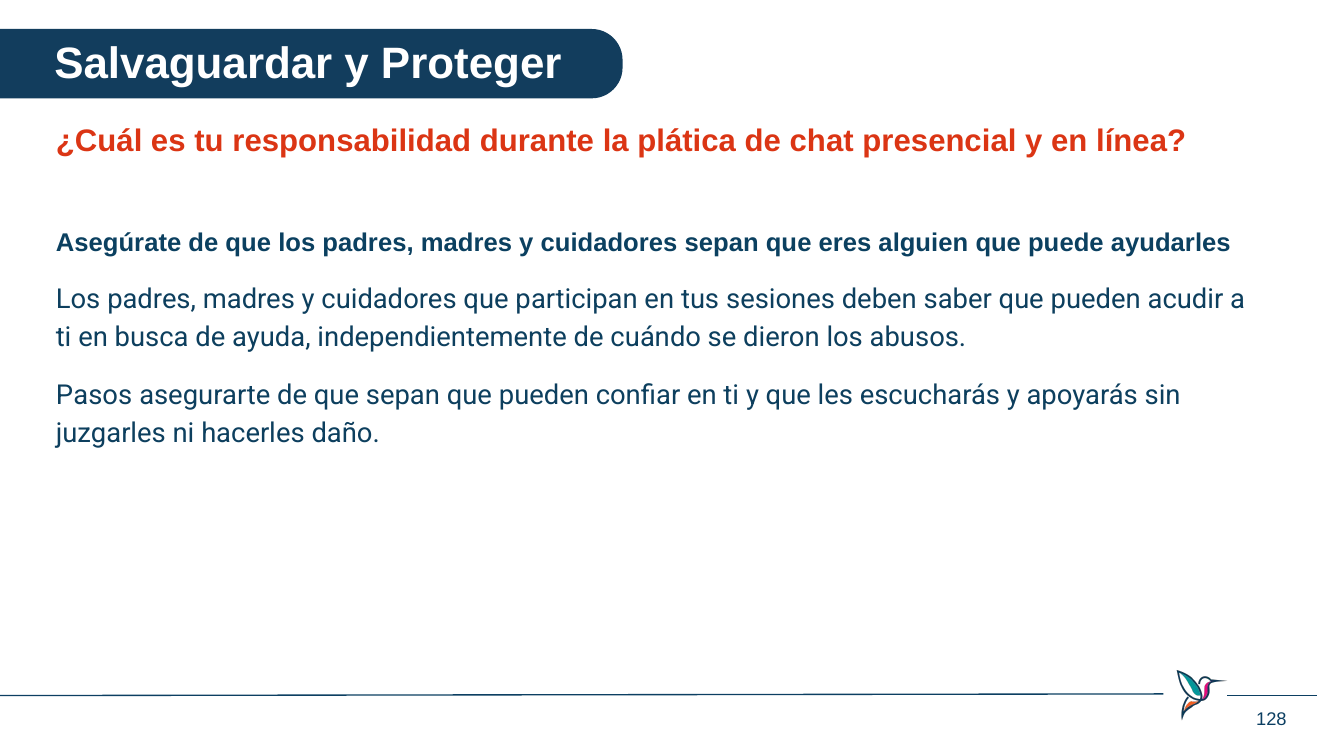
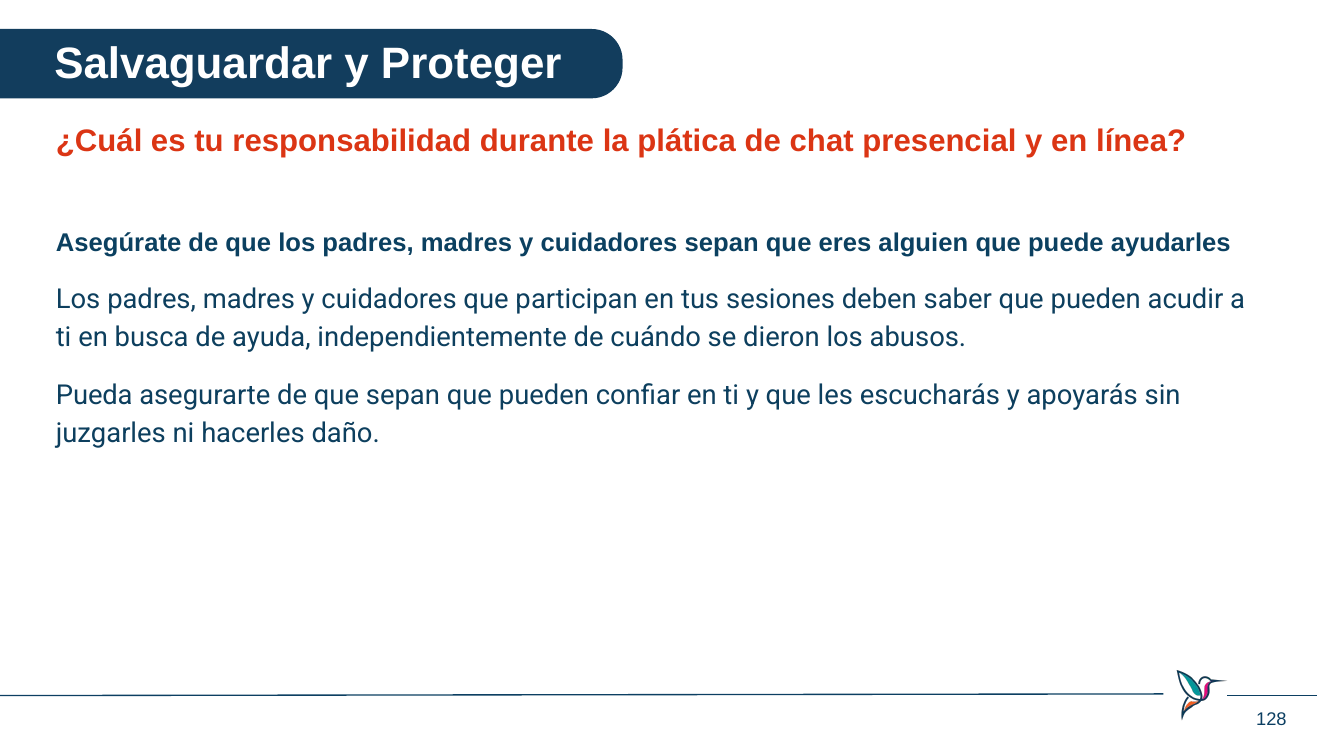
Pasos: Pasos -> Pueda
